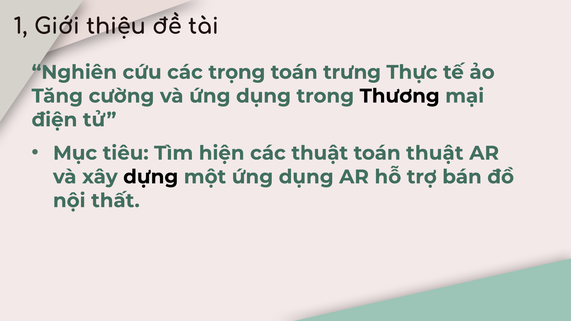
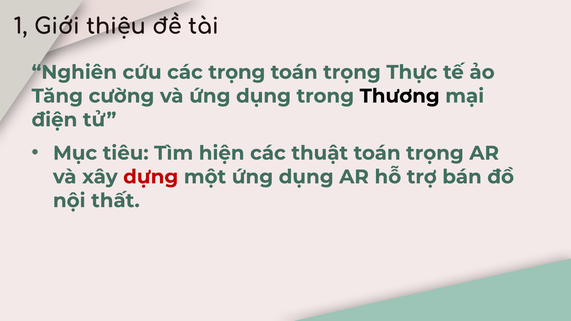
trưng at (352, 72): trưng -> trọng
thuật toán thuật: thuật -> trọng
dựng colour: black -> red
